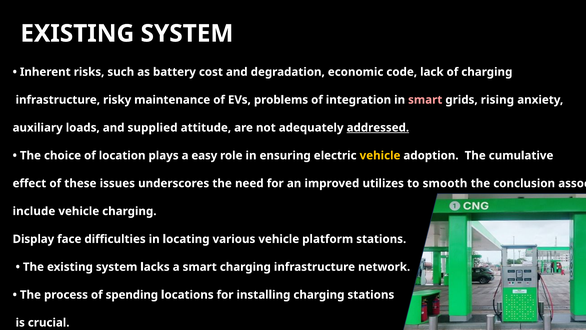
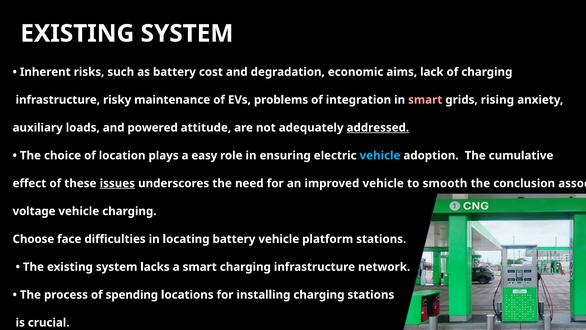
code: code -> aims
supplied: supplied -> powered
vehicle at (380, 155) colour: yellow -> light blue
issues underline: none -> present
improved utilizes: utilizes -> vehicle
include: include -> voltage
Display: Display -> Choose
locating various: various -> battery
